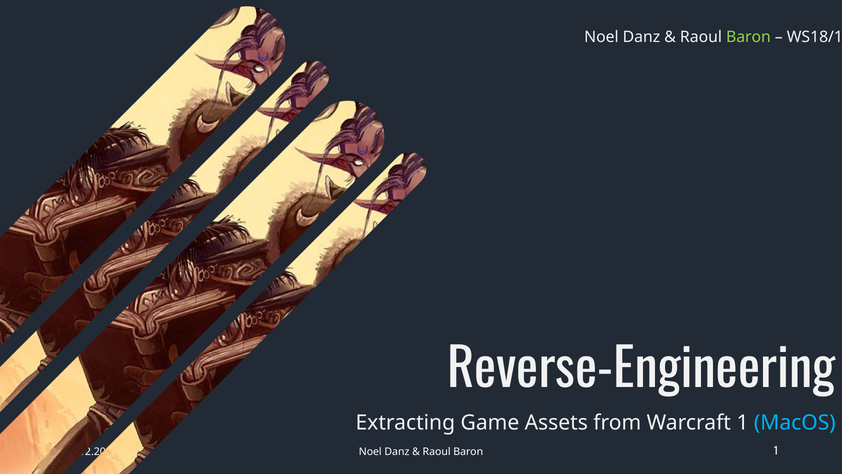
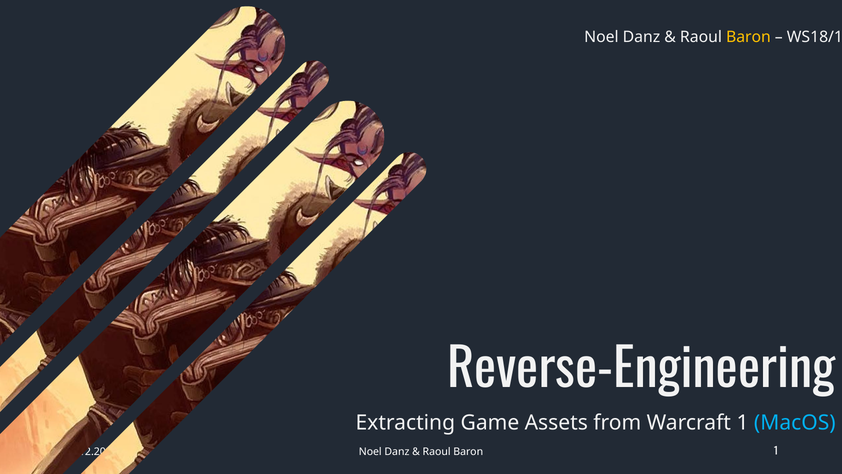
Baron at (748, 37) colour: light green -> yellow
